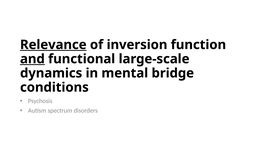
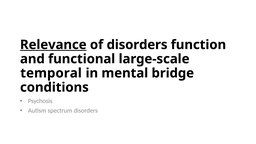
of inversion: inversion -> disorders
and underline: present -> none
dynamics: dynamics -> temporal
